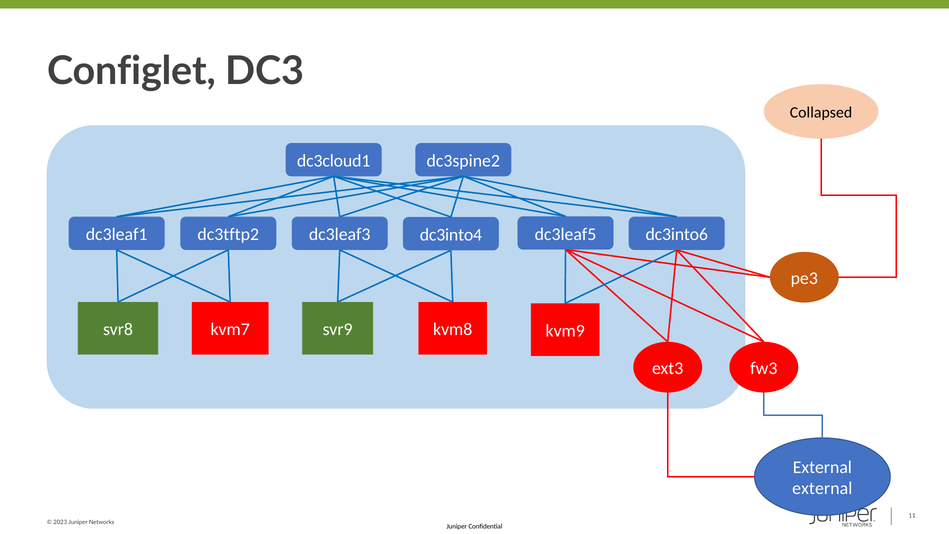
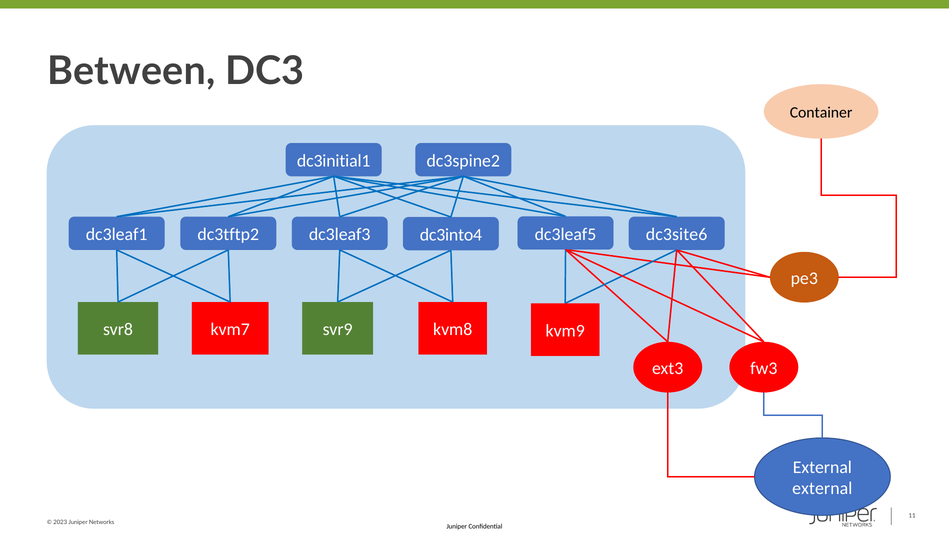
Configlet: Configlet -> Between
Collapsed: Collapsed -> Container
dc3cloud1: dc3cloud1 -> dc3initial1
dc3into6: dc3into6 -> dc3site6
